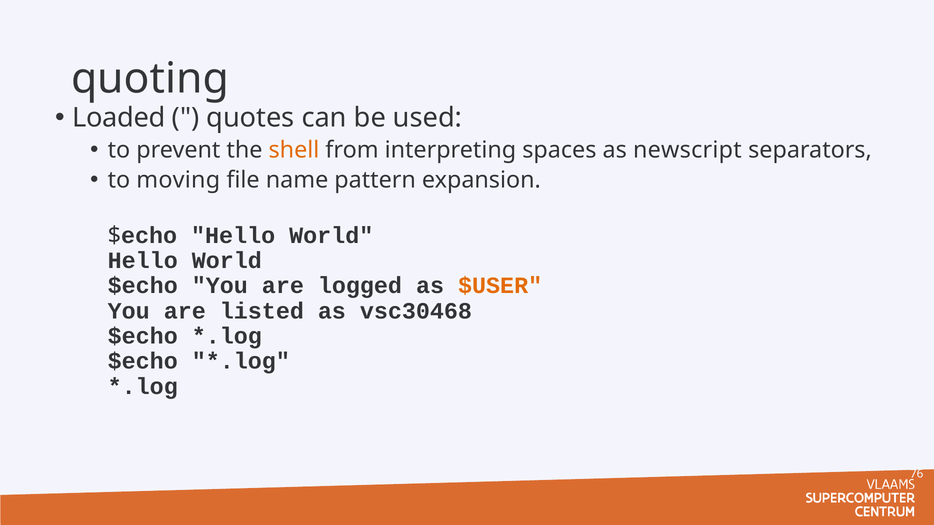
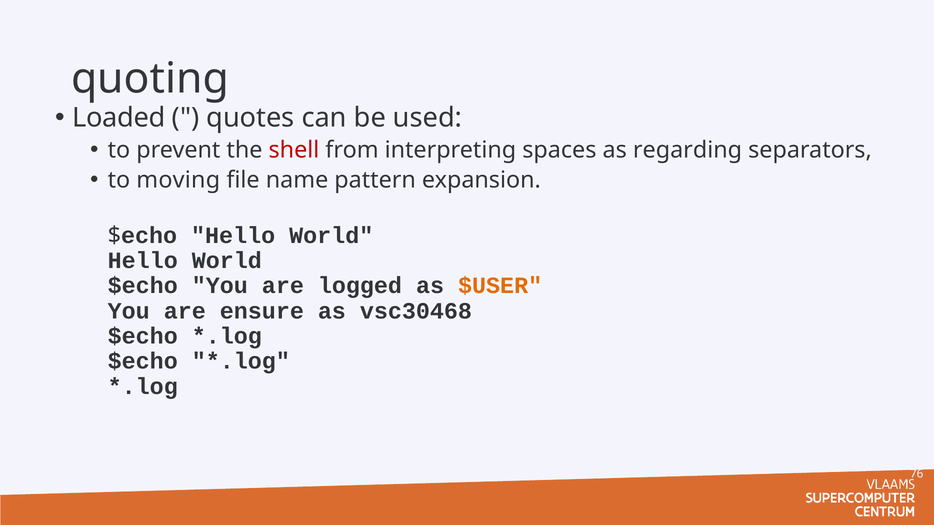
shell colour: orange -> red
newscript: newscript -> regarding
listed: listed -> ensure
